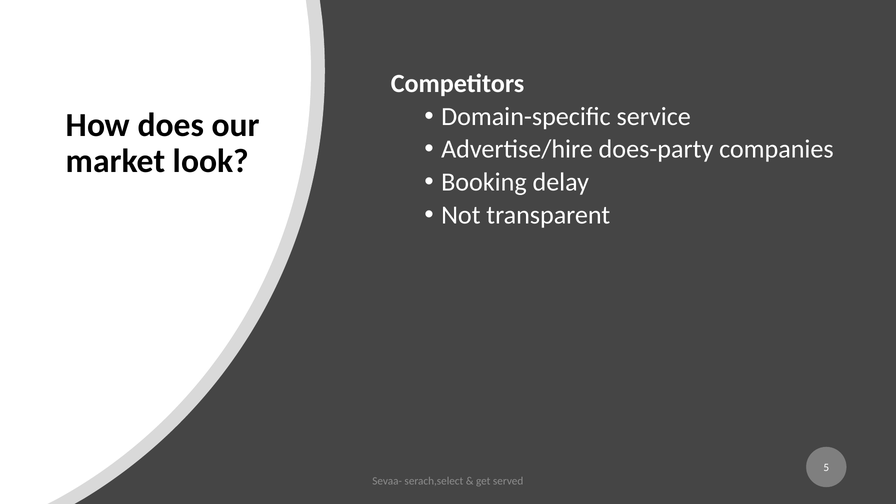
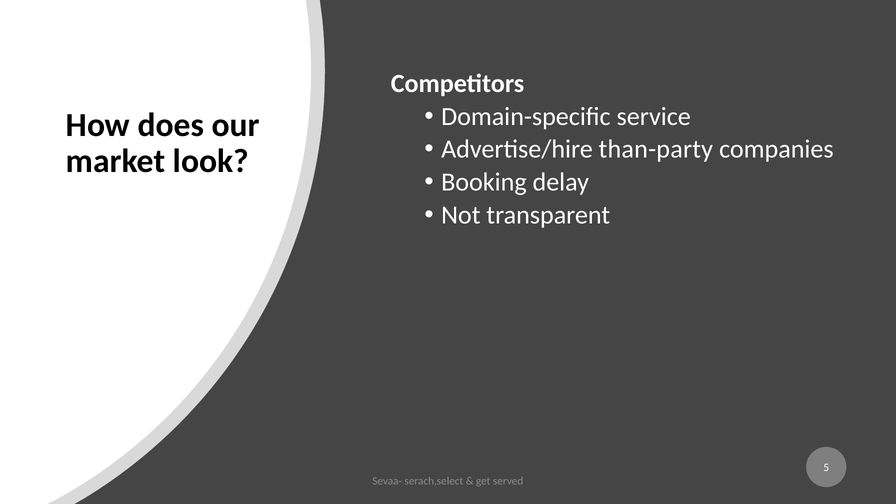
does-party: does-party -> than-party
